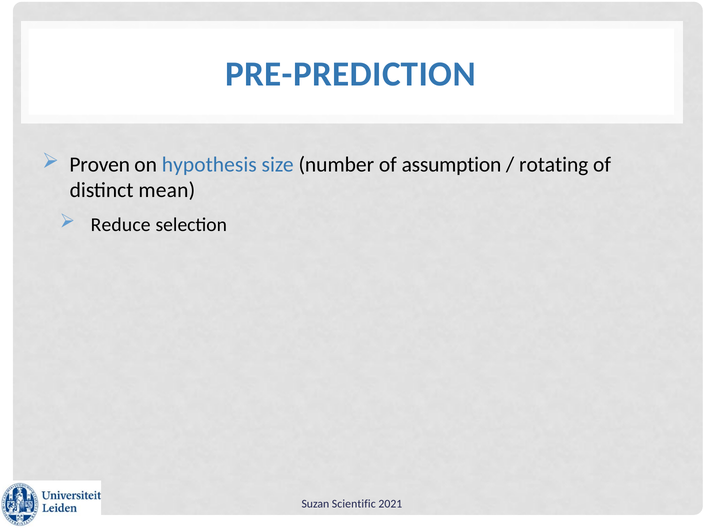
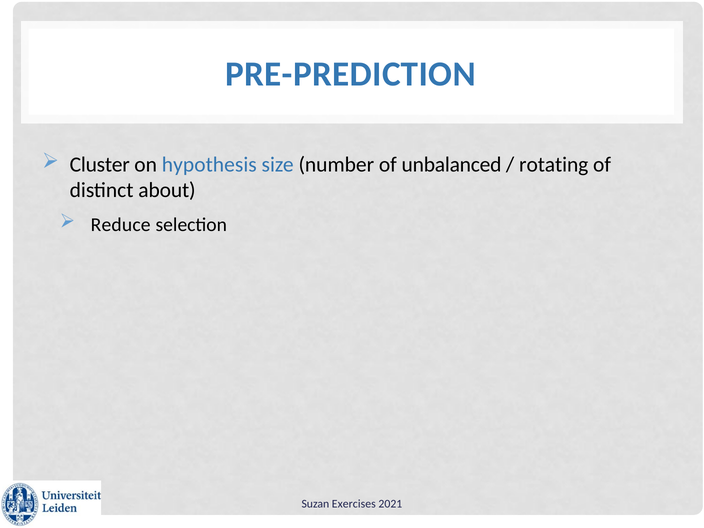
Proven: Proven -> Cluster
assumption: assumption -> unbalanced
mean: mean -> about
Scientific: Scientific -> Exercises
